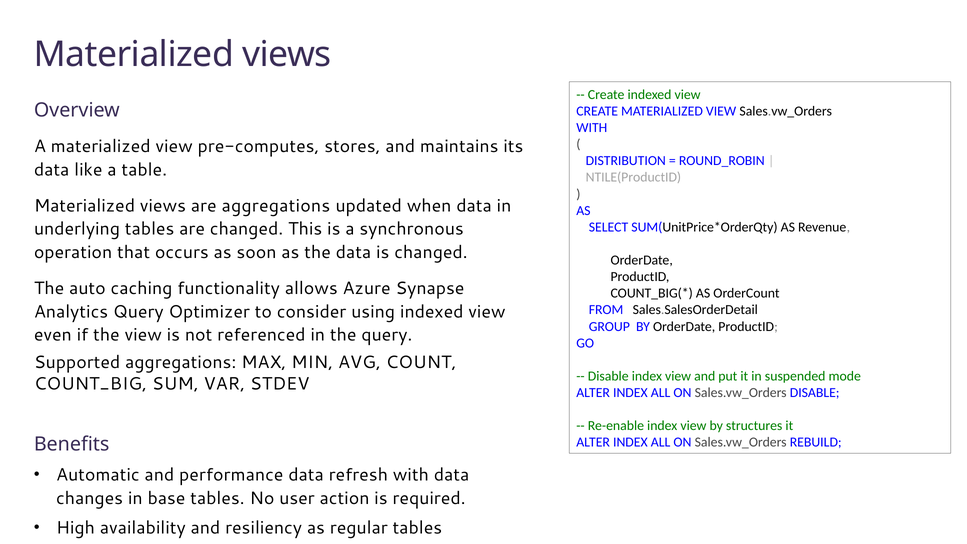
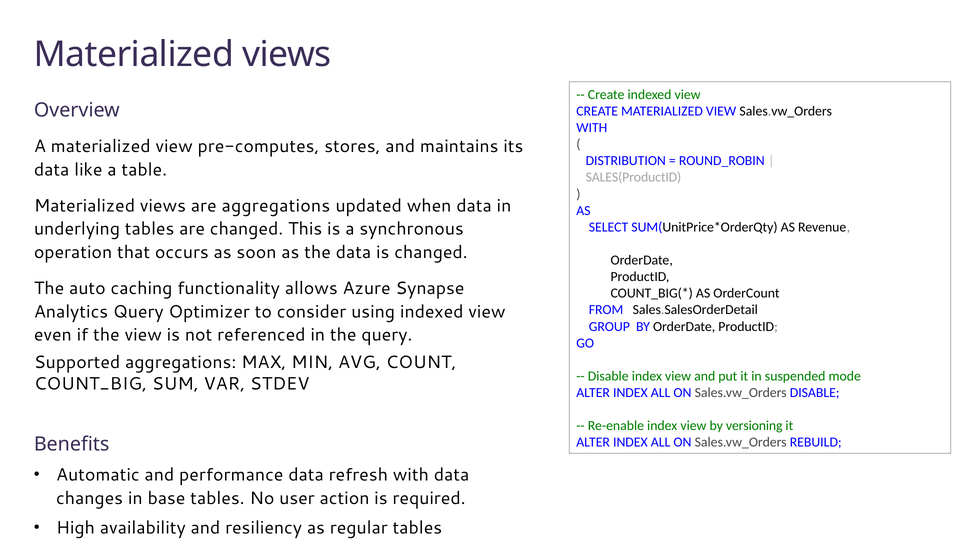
NTILE(ProductID: NTILE(ProductID -> SALES(ProductID
structures: structures -> versioning
